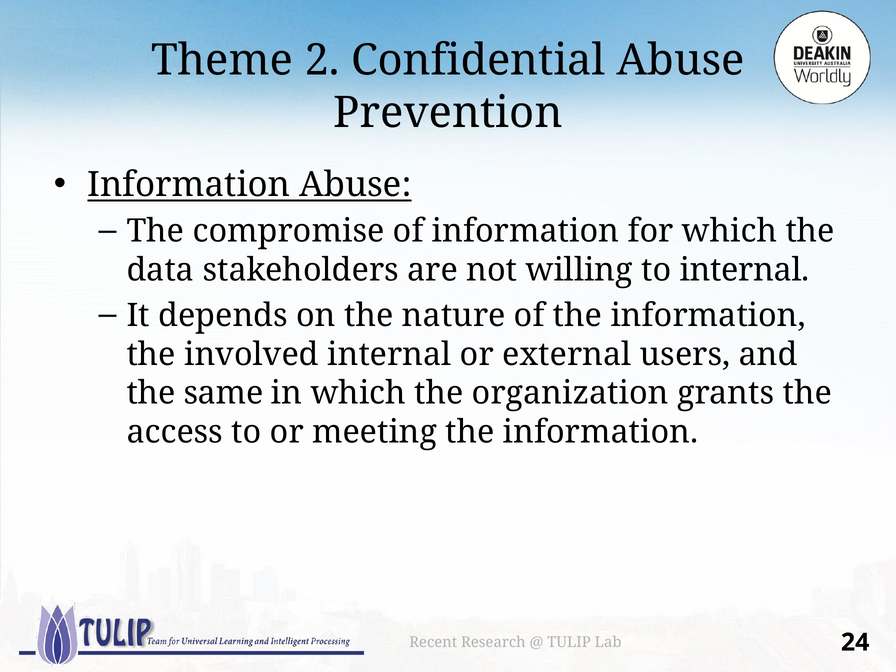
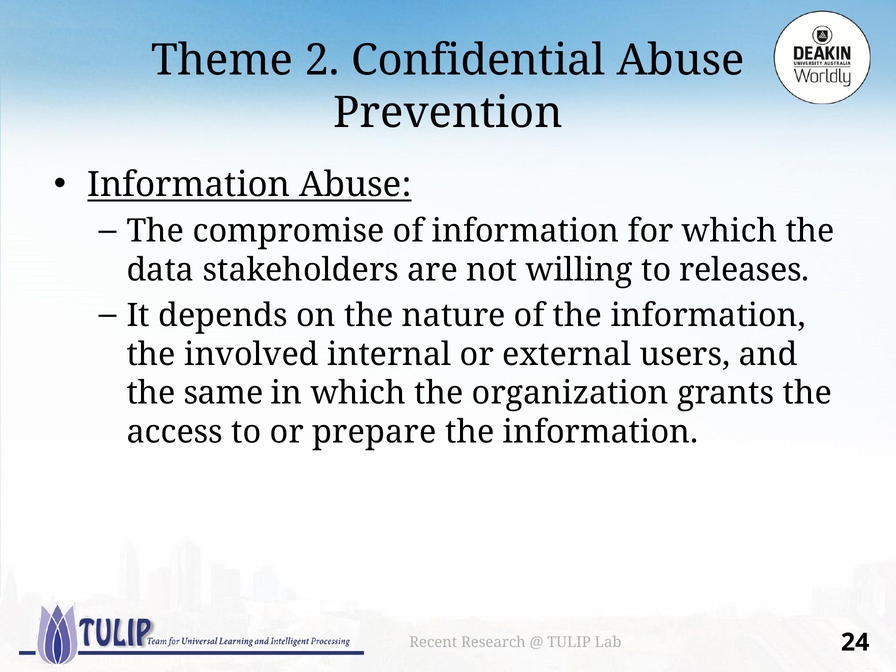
to internal: internal -> releases
meeting: meeting -> prepare
